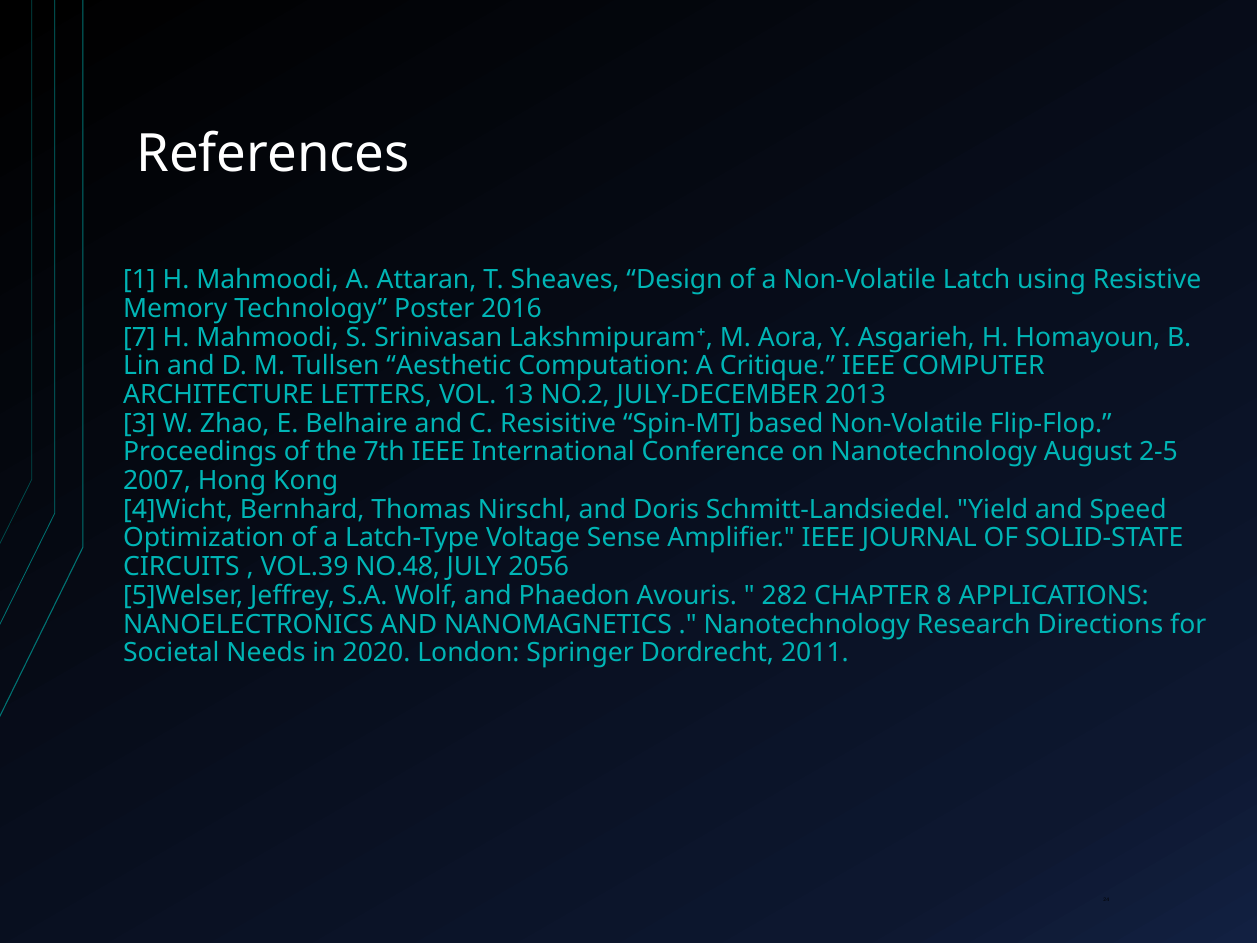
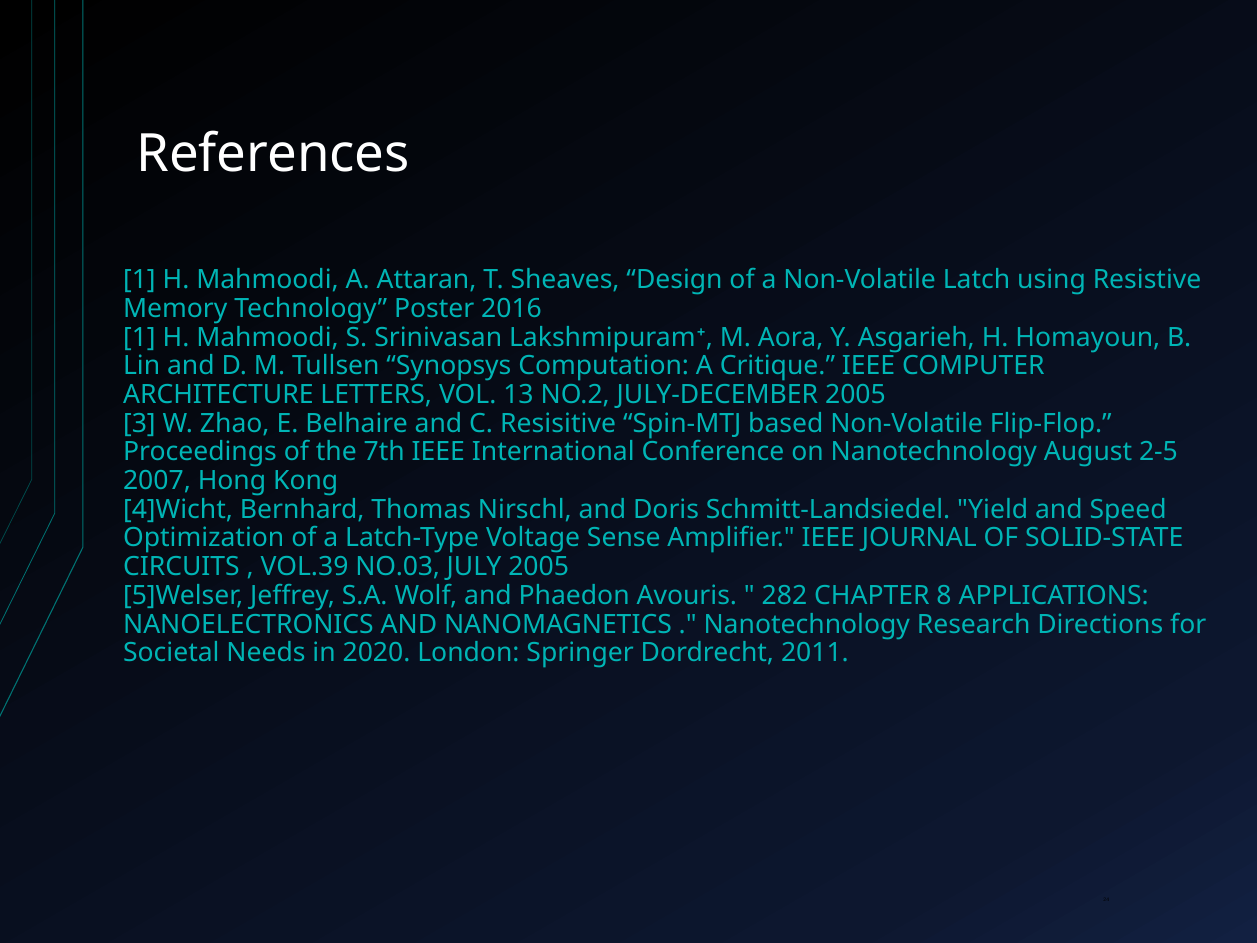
7 at (139, 337): 7 -> 1
Aesthetic: Aesthetic -> Synopsys
JULY-DECEMBER 2013: 2013 -> 2005
NO.48: NO.48 -> NO.03
JULY 2056: 2056 -> 2005
